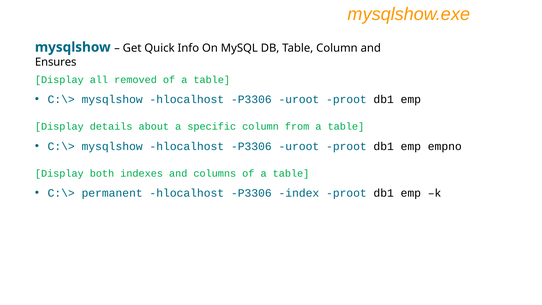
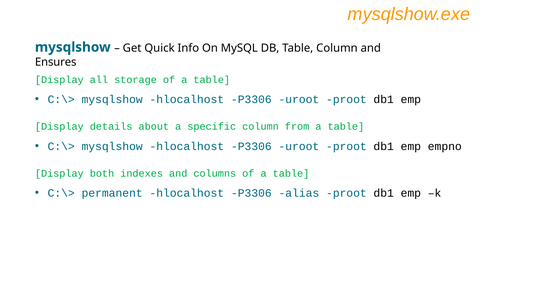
removed: removed -> storage
index: index -> alias
